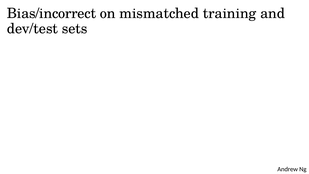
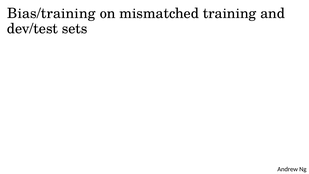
Bias/incorrect: Bias/incorrect -> Bias/training
